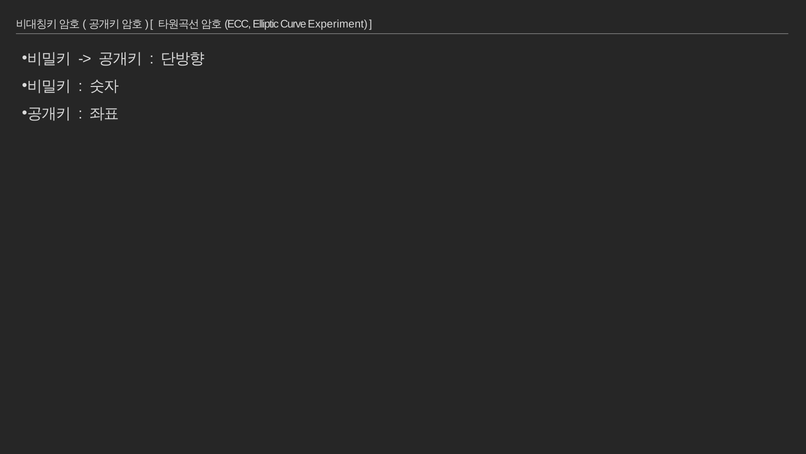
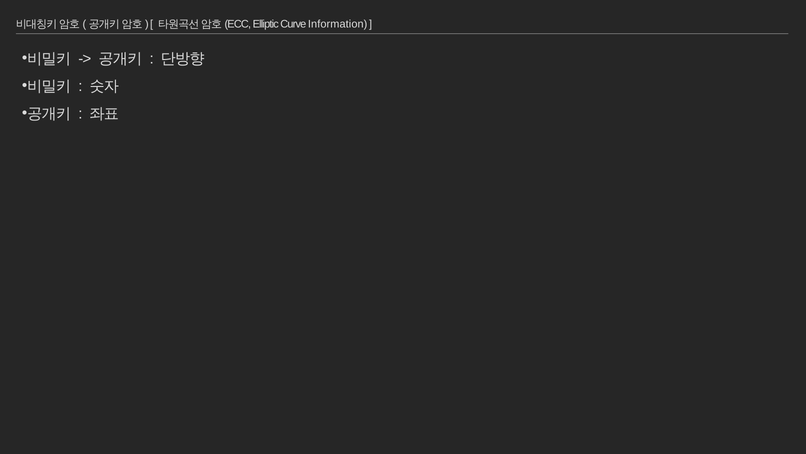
Experiment: Experiment -> Information
